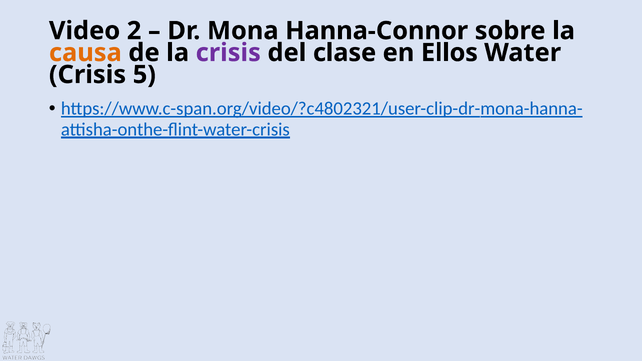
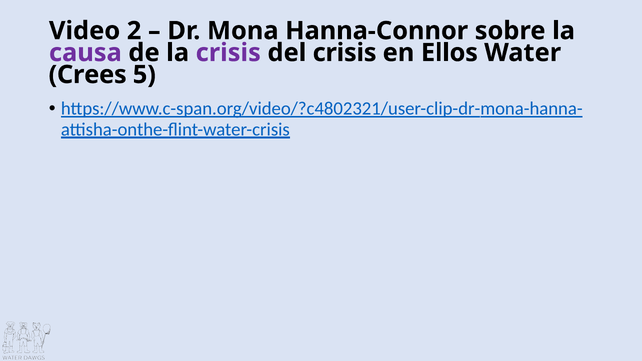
causa colour: orange -> purple
del clase: clase -> crisis
Crisis at (88, 75): Crisis -> Crees
